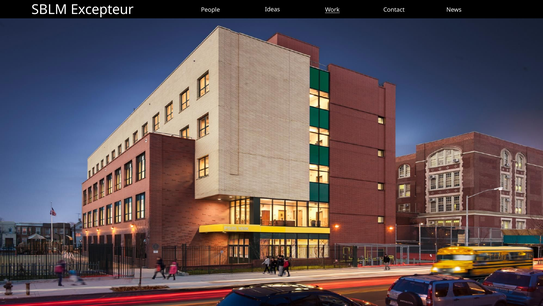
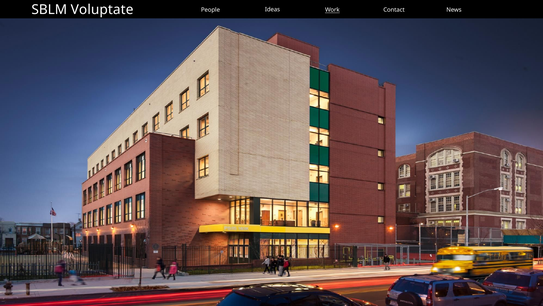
Excepteur: Excepteur -> Voluptate
